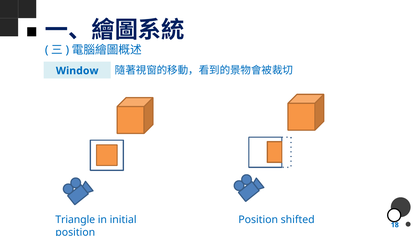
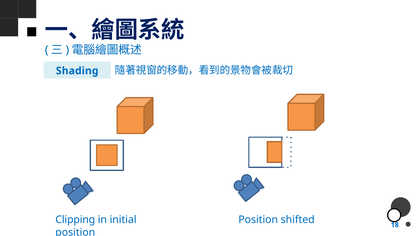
Window: Window -> Shading
Triangle: Triangle -> Clipping
